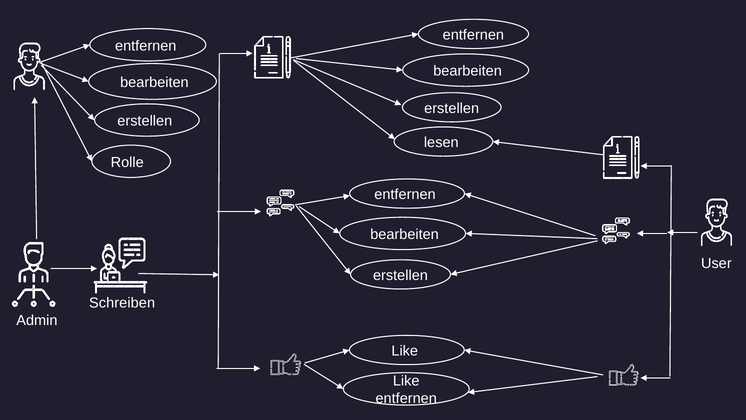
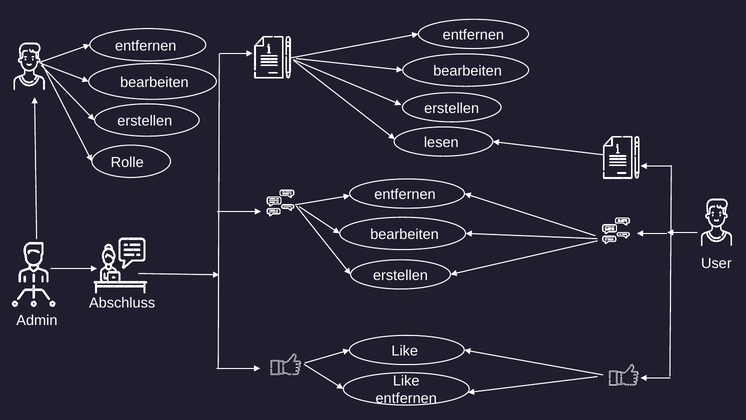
Schreiben: Schreiben -> Abschluss
